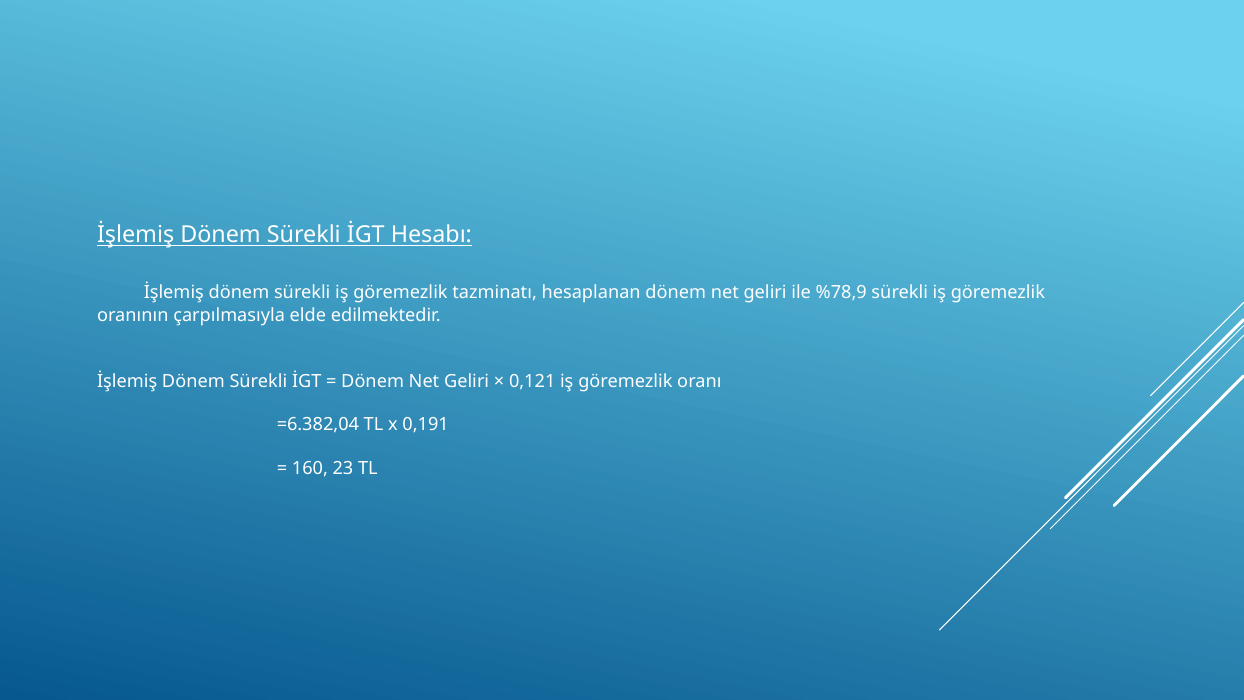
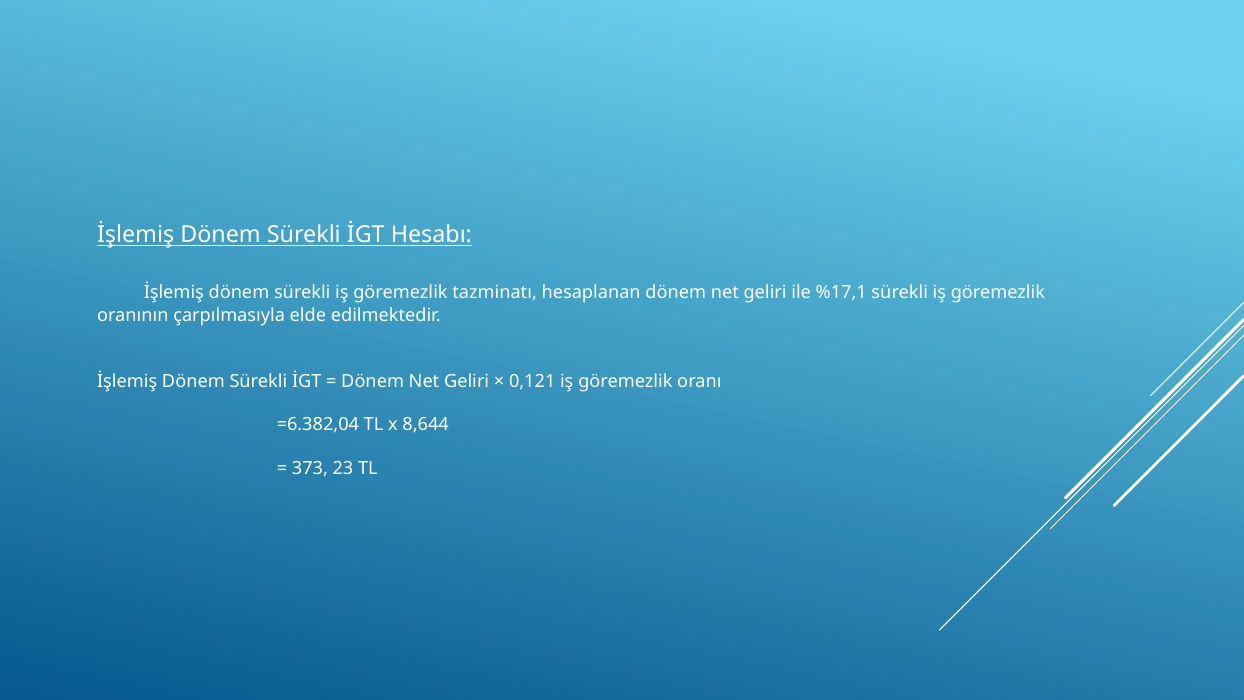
%78,9: %78,9 -> %17,1
0,191: 0,191 -> 8,644
160: 160 -> 373
